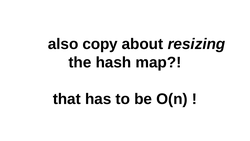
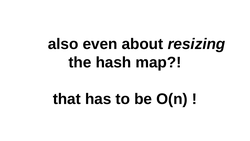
copy: copy -> even
